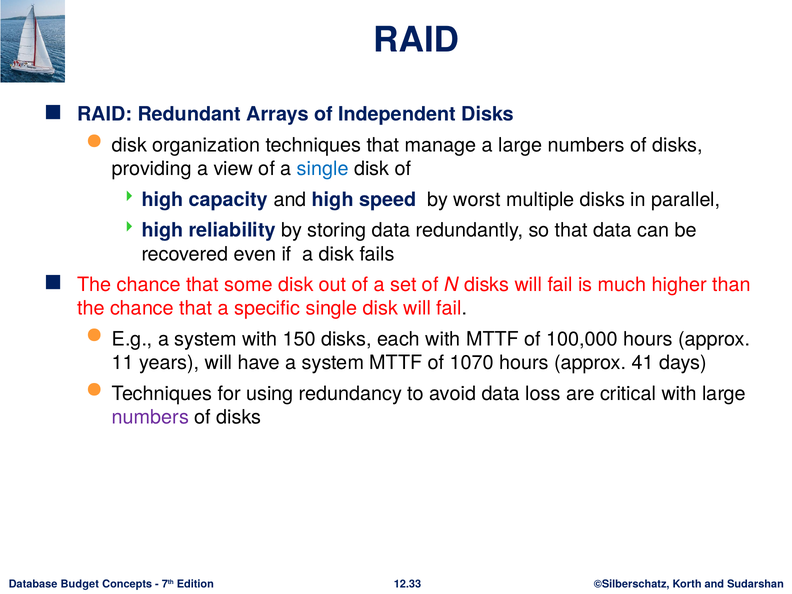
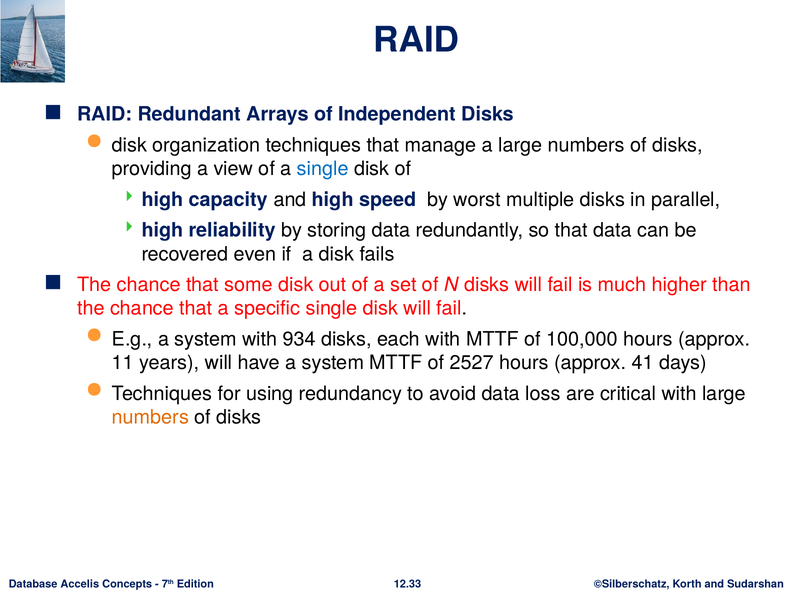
150: 150 -> 934
1070: 1070 -> 2527
numbers at (150, 417) colour: purple -> orange
Budget: Budget -> Accelis
